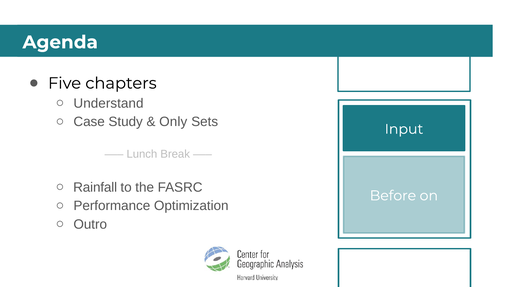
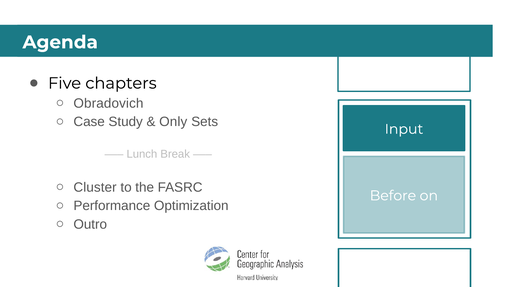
Understand: Understand -> Obradovich
Rainfall: Rainfall -> Cluster
